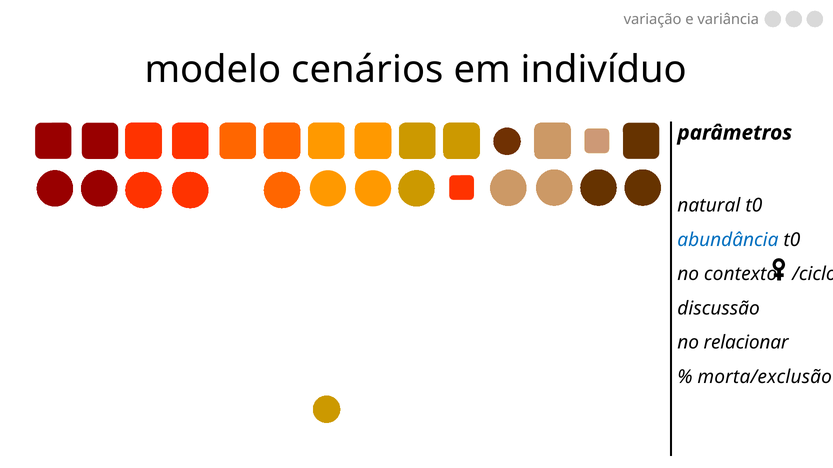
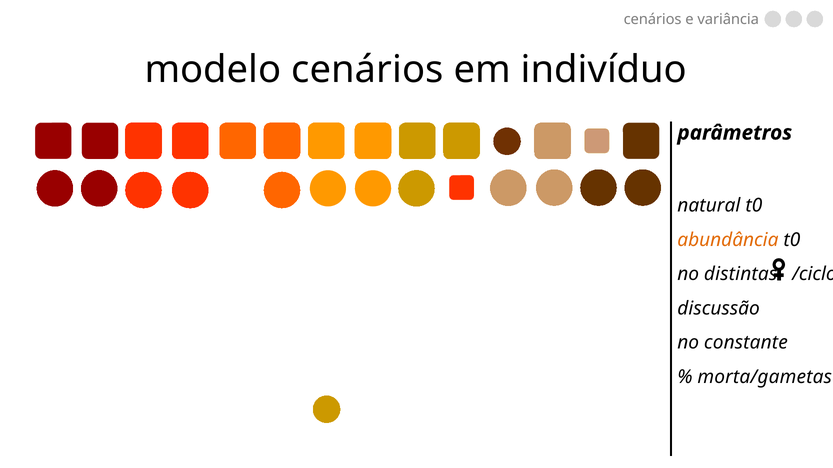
variação at (653, 20): variação -> cenários
abundância colour: blue -> orange
contexto: contexto -> distintas
relacionar: relacionar -> constante
morta/exclusão: morta/exclusão -> morta/gametas
